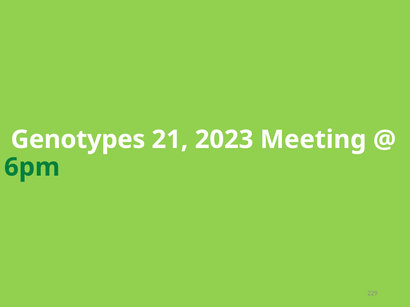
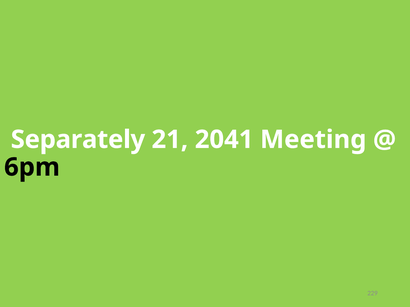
Genotypes: Genotypes -> Separately
2023: 2023 -> 2041
6pm colour: green -> black
